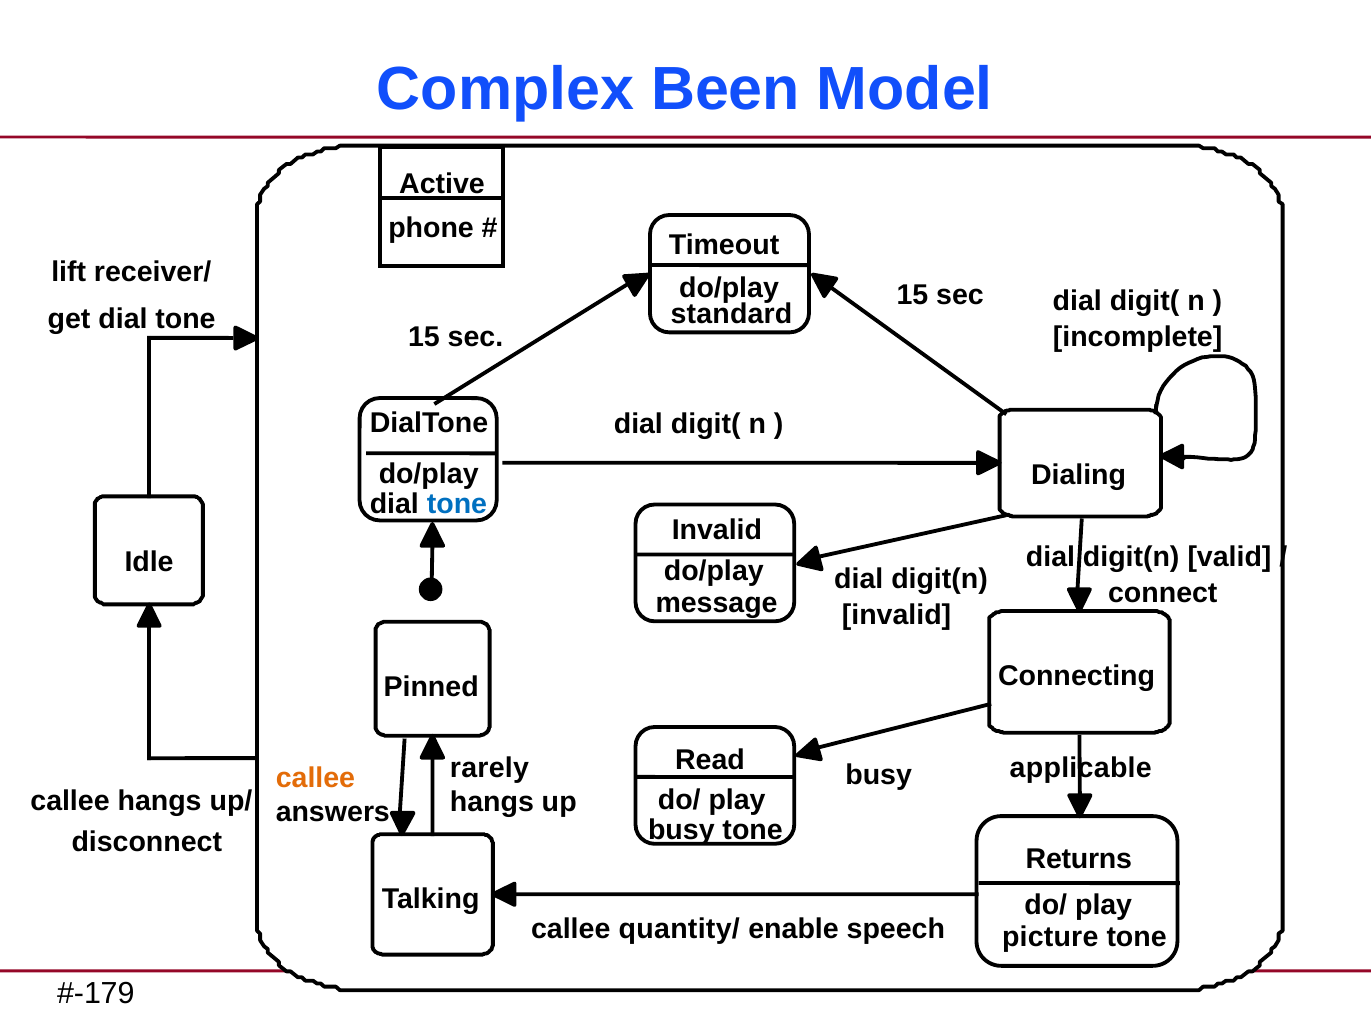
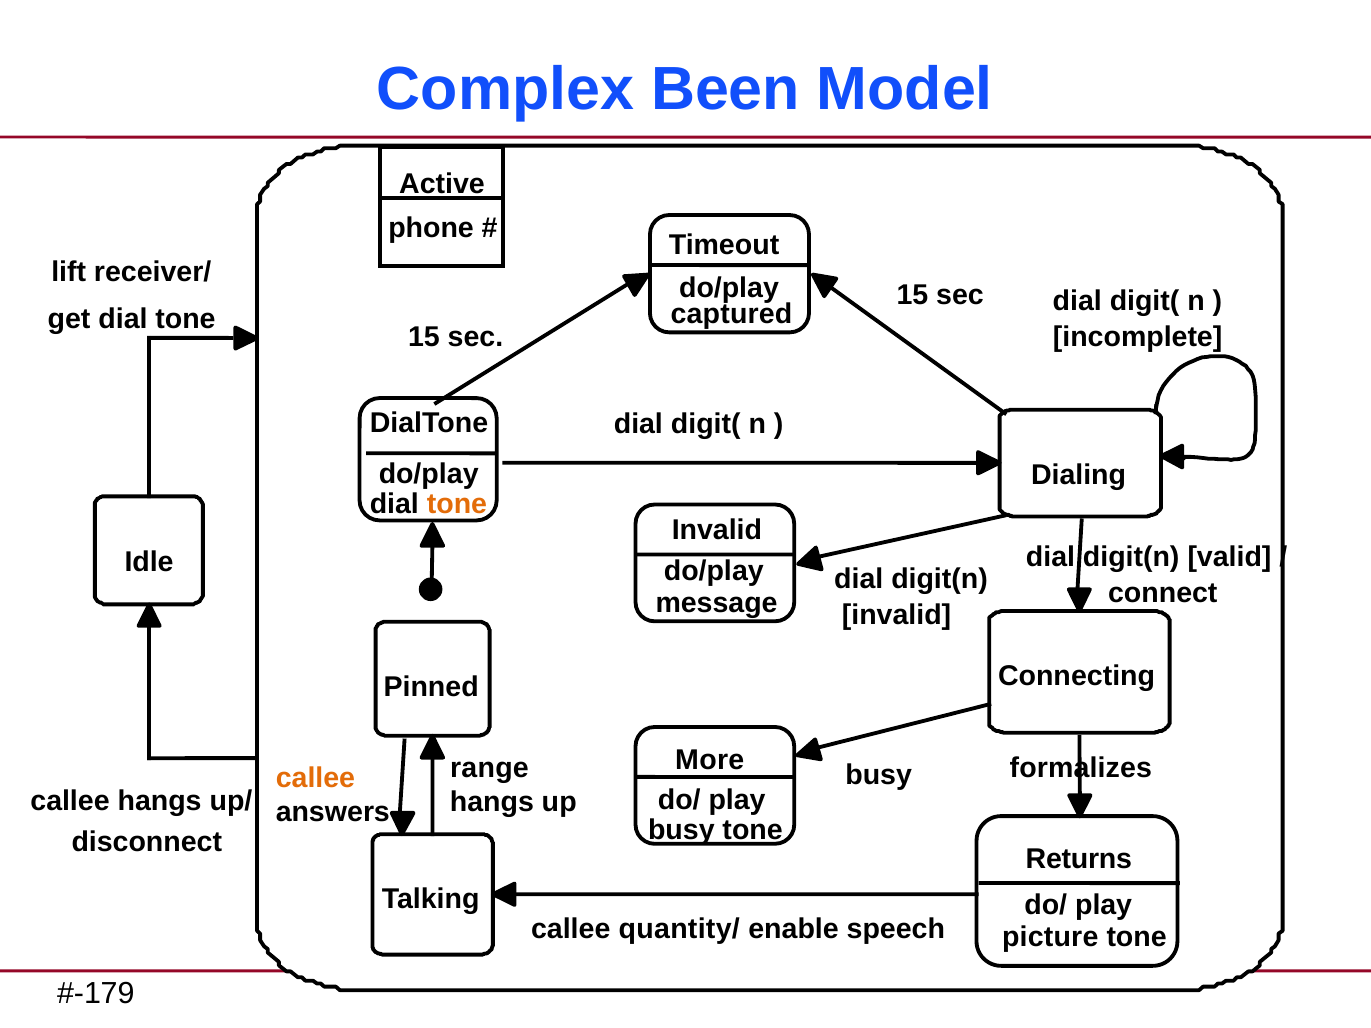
standard: standard -> captured
tone at (457, 504) colour: blue -> orange
Read: Read -> More
rarely: rarely -> range
applicable: applicable -> formalizes
